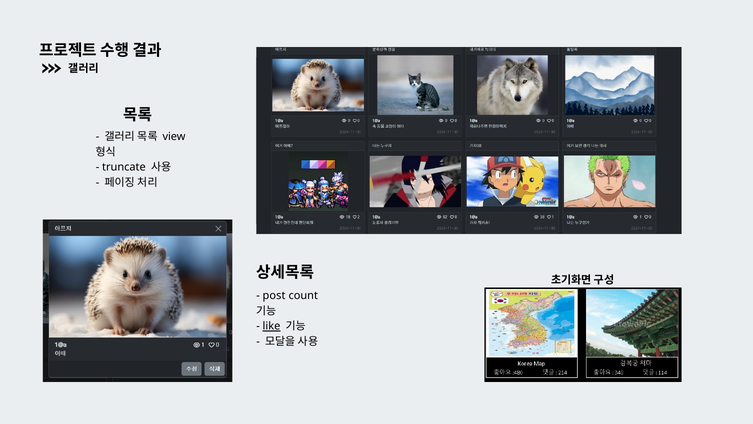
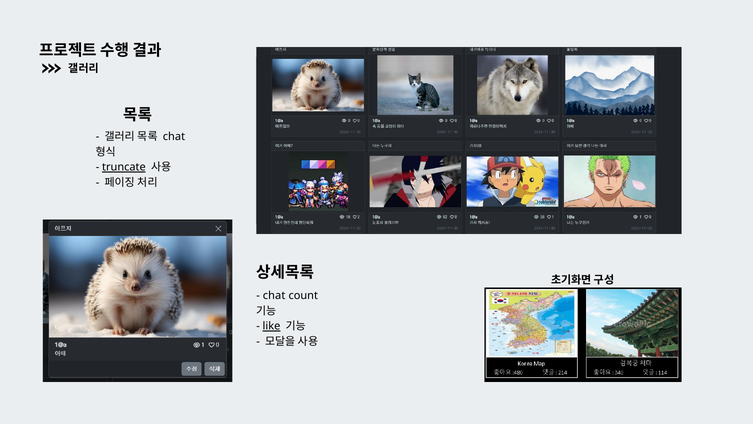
view at (174, 136): view -> chat
truncate underline: none -> present
post at (274, 295): post -> chat
